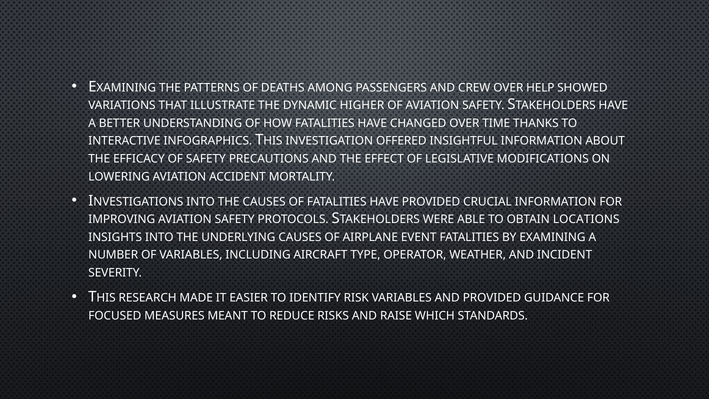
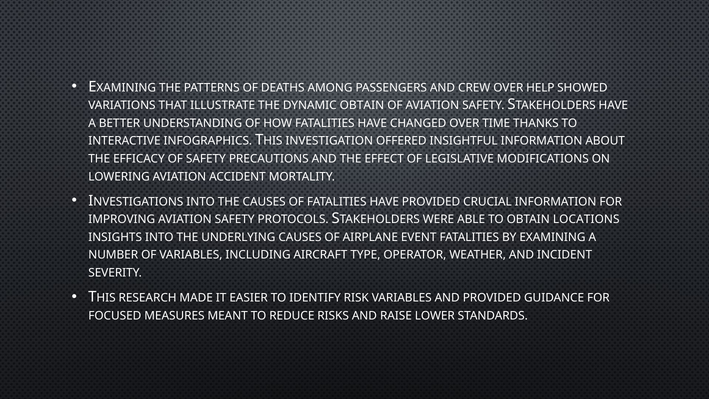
DYNAMIC HIGHER: HIGHER -> OBTAIN
WHICH: WHICH -> LOWER
